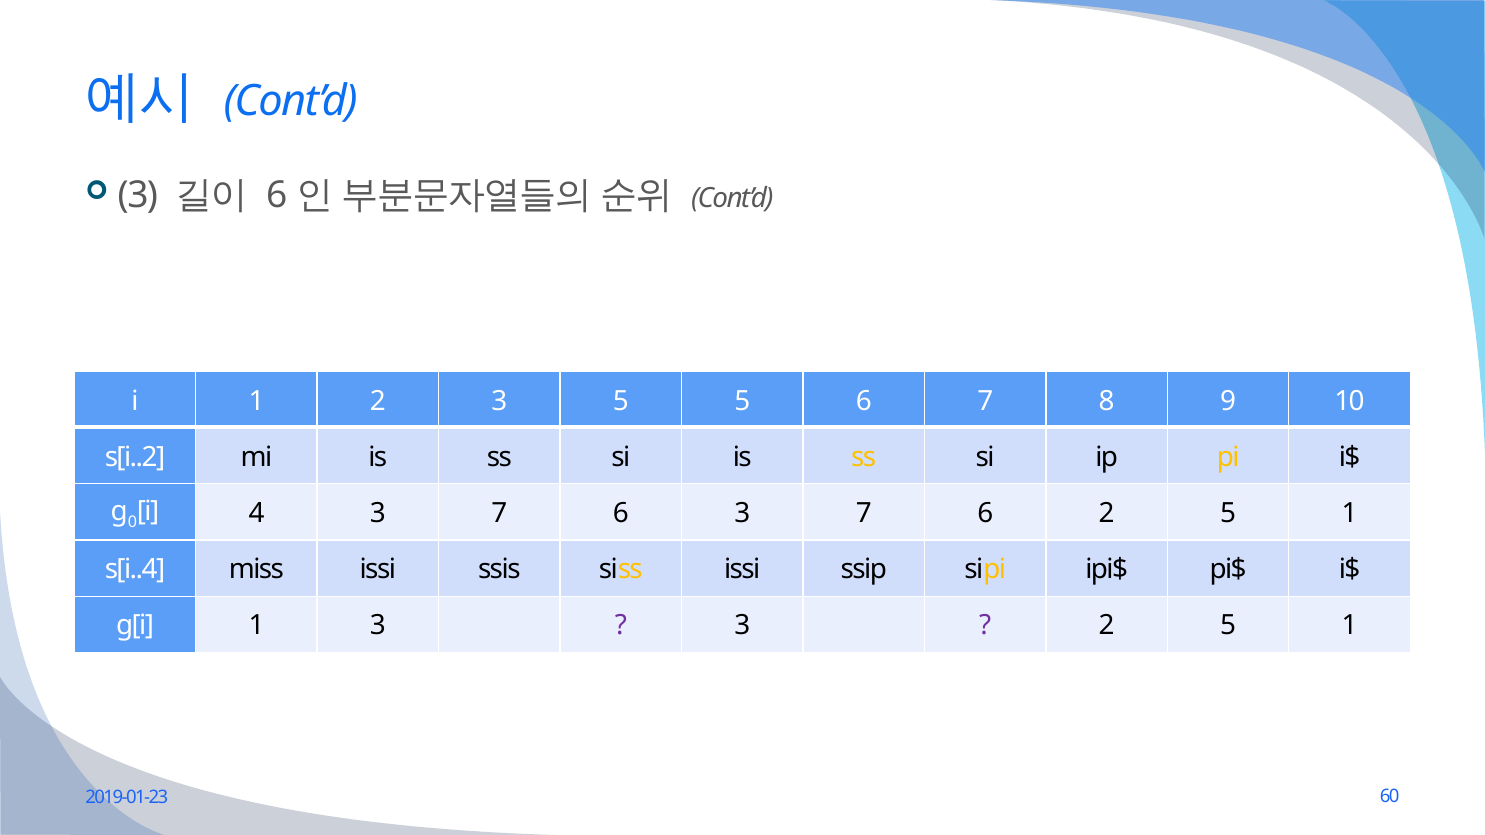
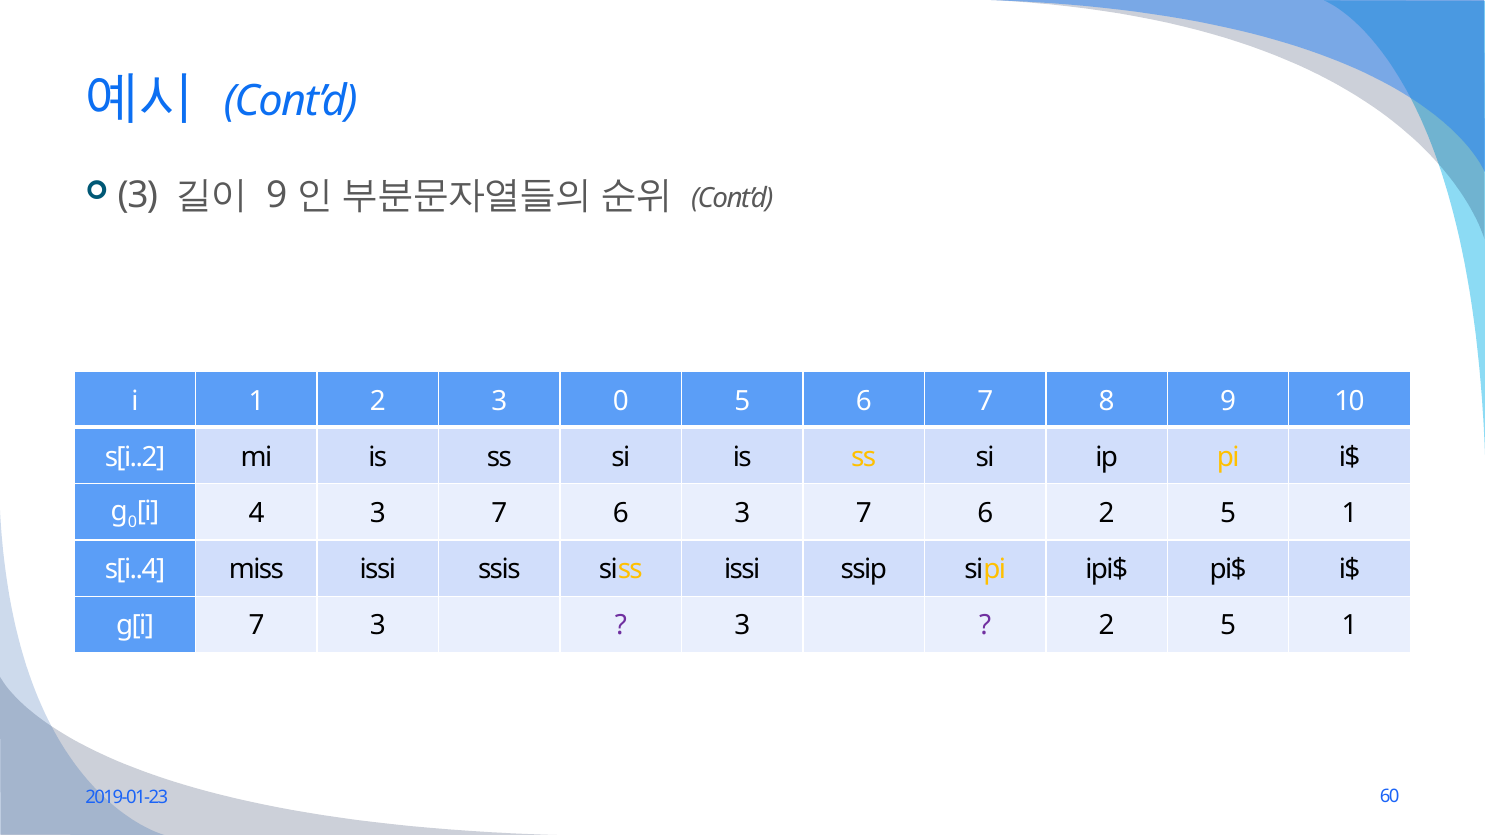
6 at (277, 196): 6 -> 9
3 5: 5 -> 0
g[i 1: 1 -> 7
